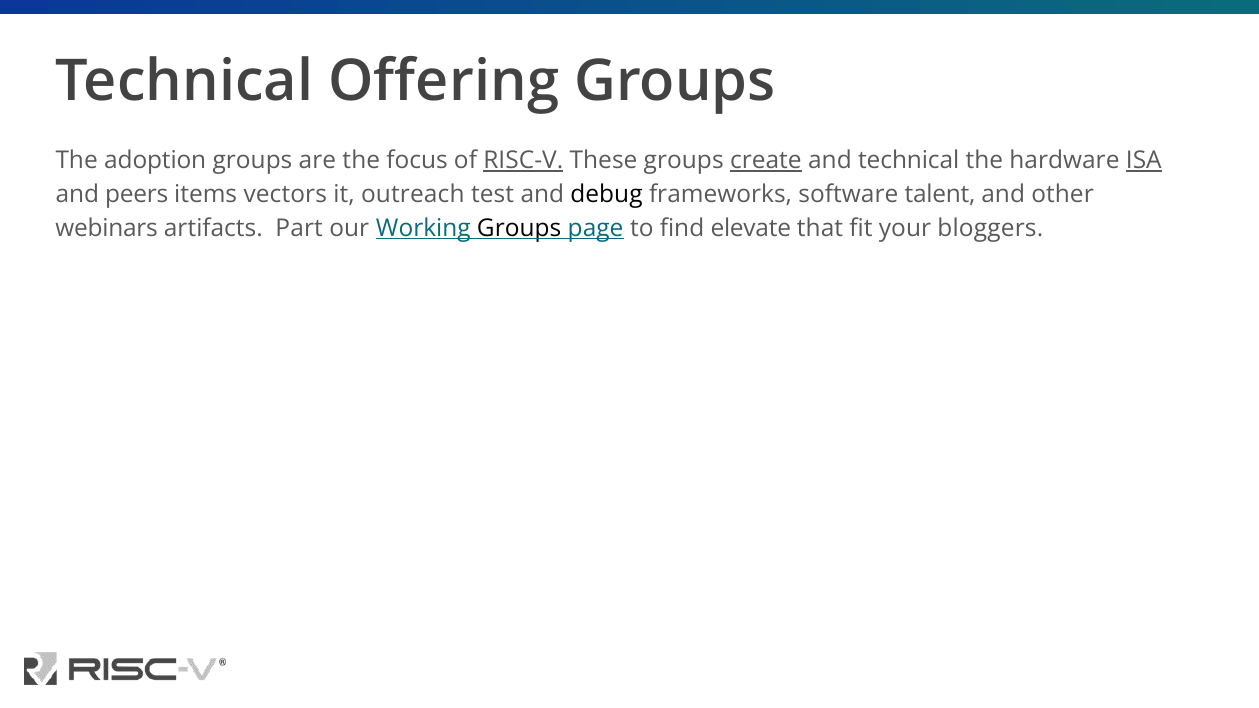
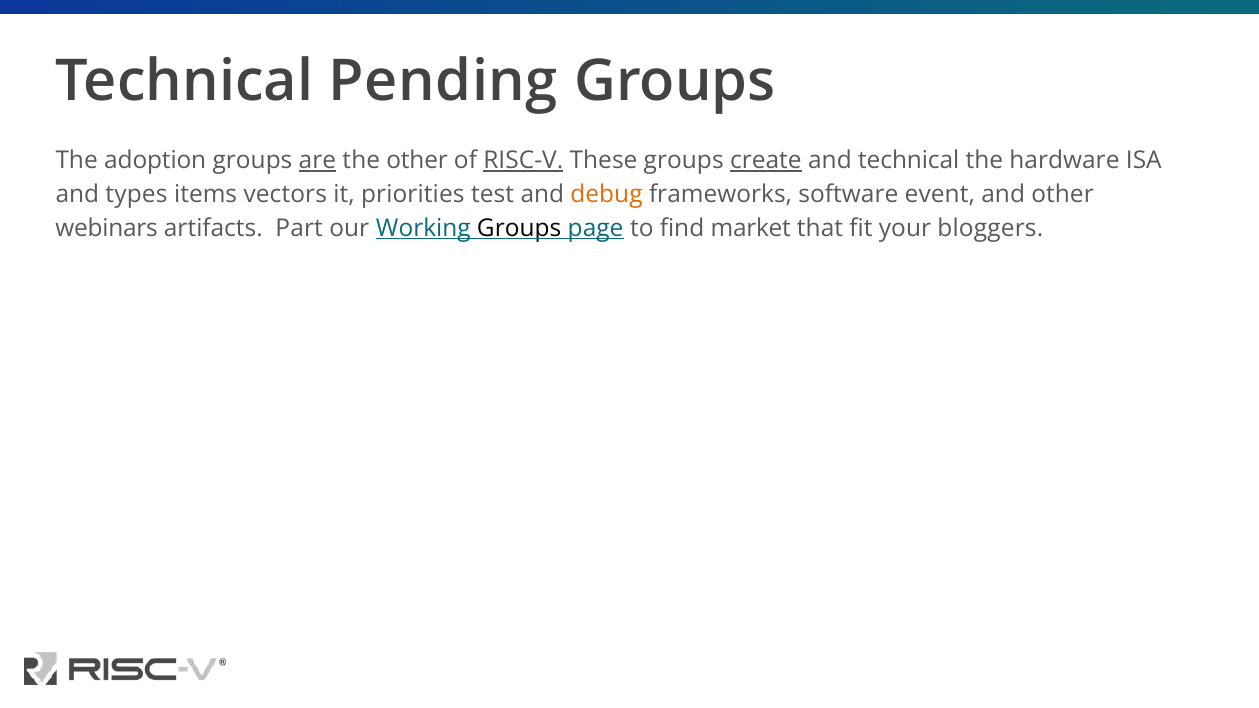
Offering: Offering -> Pending
are underline: none -> present
the focus: focus -> other
ISA underline: present -> none
peers: peers -> types
outreach: outreach -> priorities
debug colour: black -> orange
talent: talent -> event
elevate: elevate -> market
